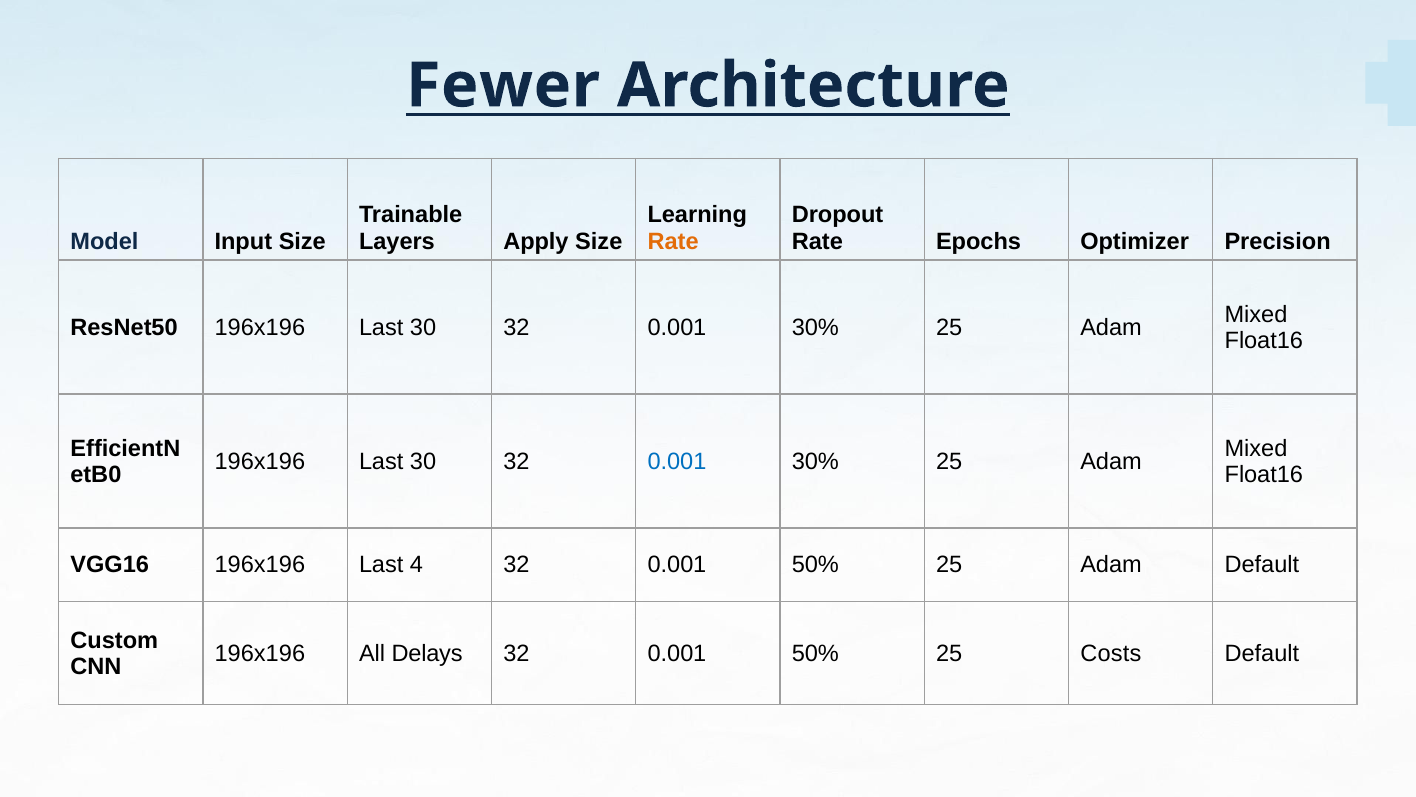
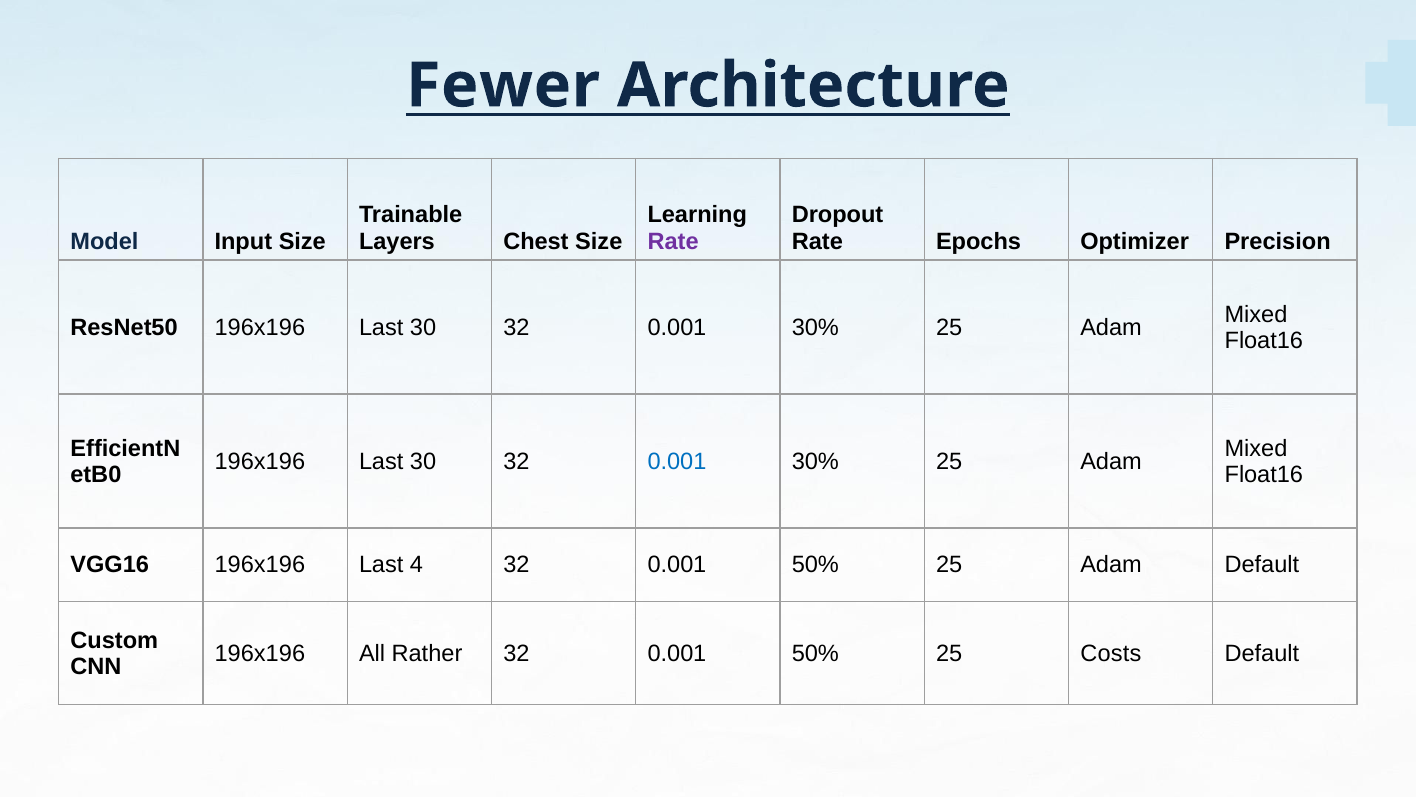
Apply: Apply -> Chest
Rate at (673, 241) colour: orange -> purple
Delays: Delays -> Rather
